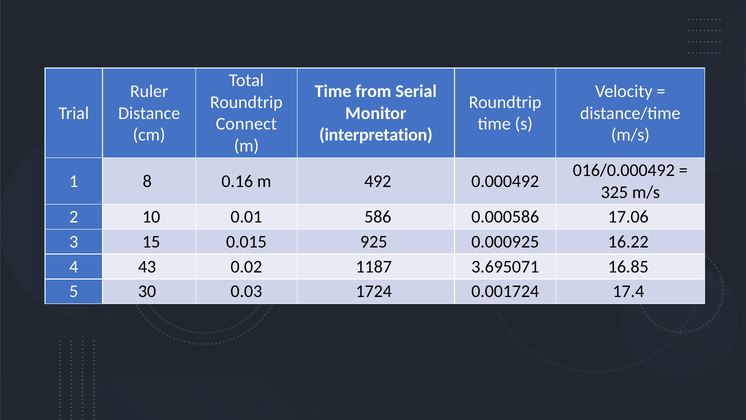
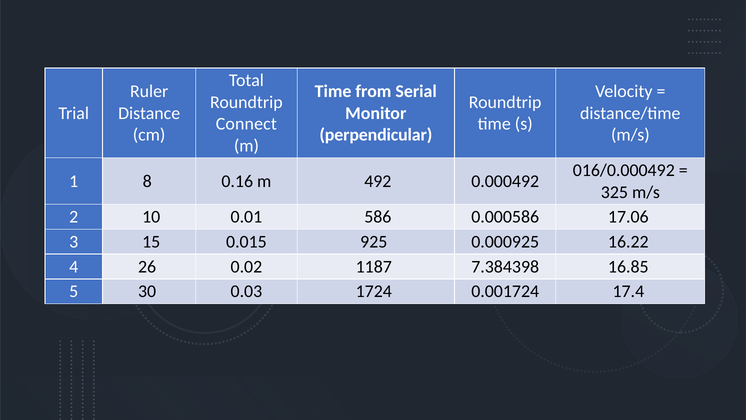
interpretation: interpretation -> perpendicular
43: 43 -> 26
3.695071: 3.695071 -> 7.384398
